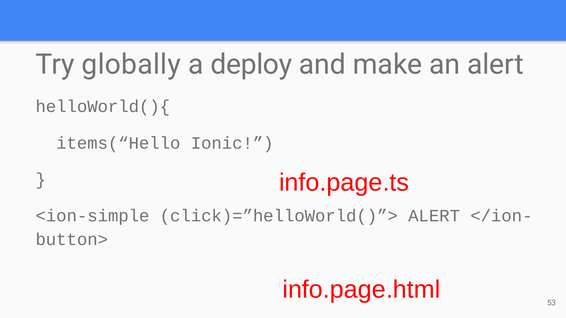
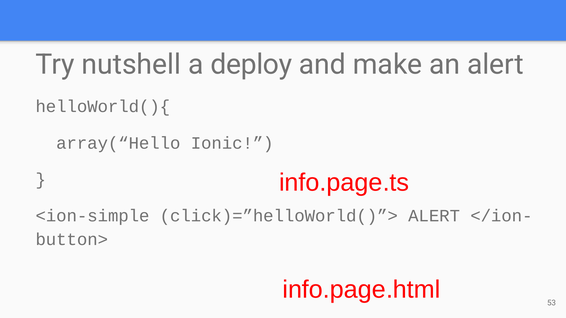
globally: globally -> nutshell
items(“Hello: items(“Hello -> array(“Hello
